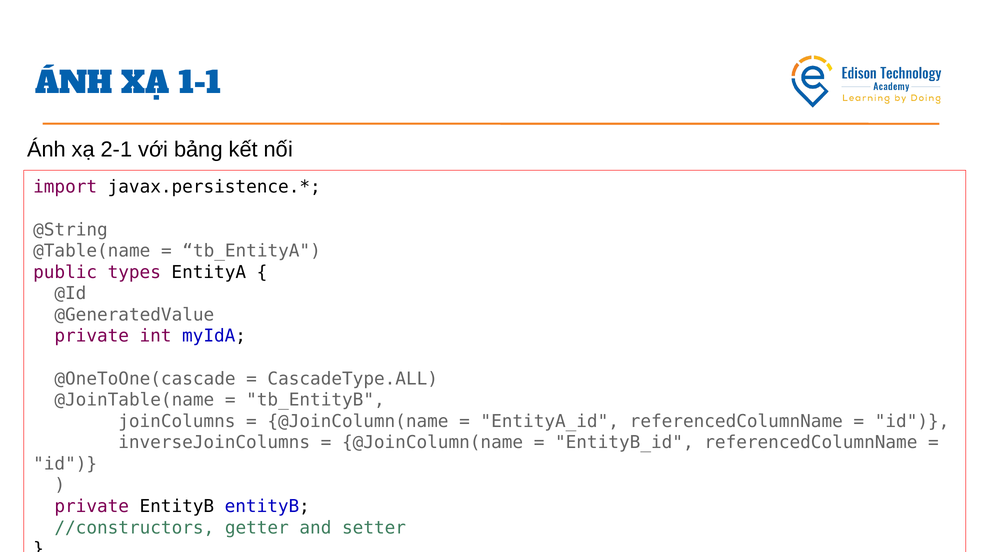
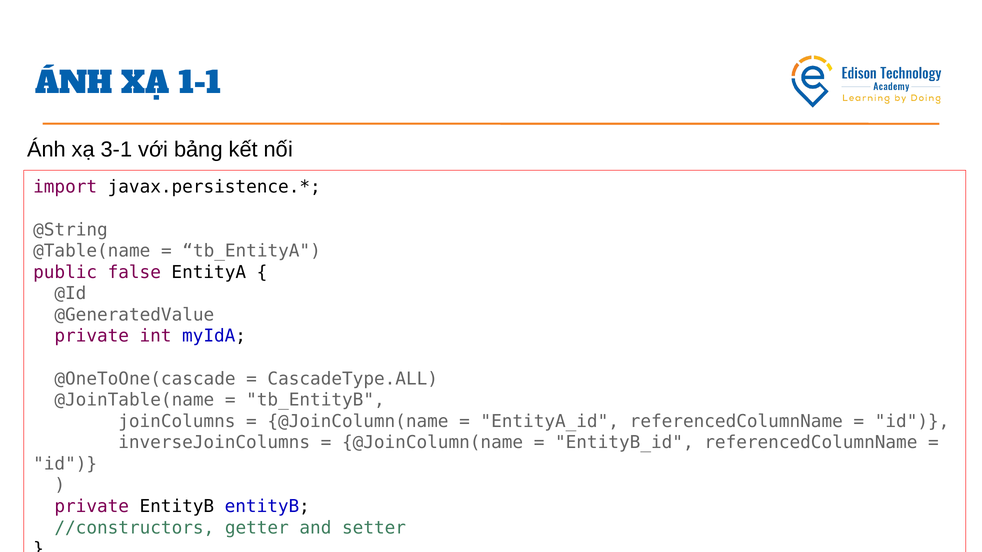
2-1: 2-1 -> 3-1
types: types -> false
